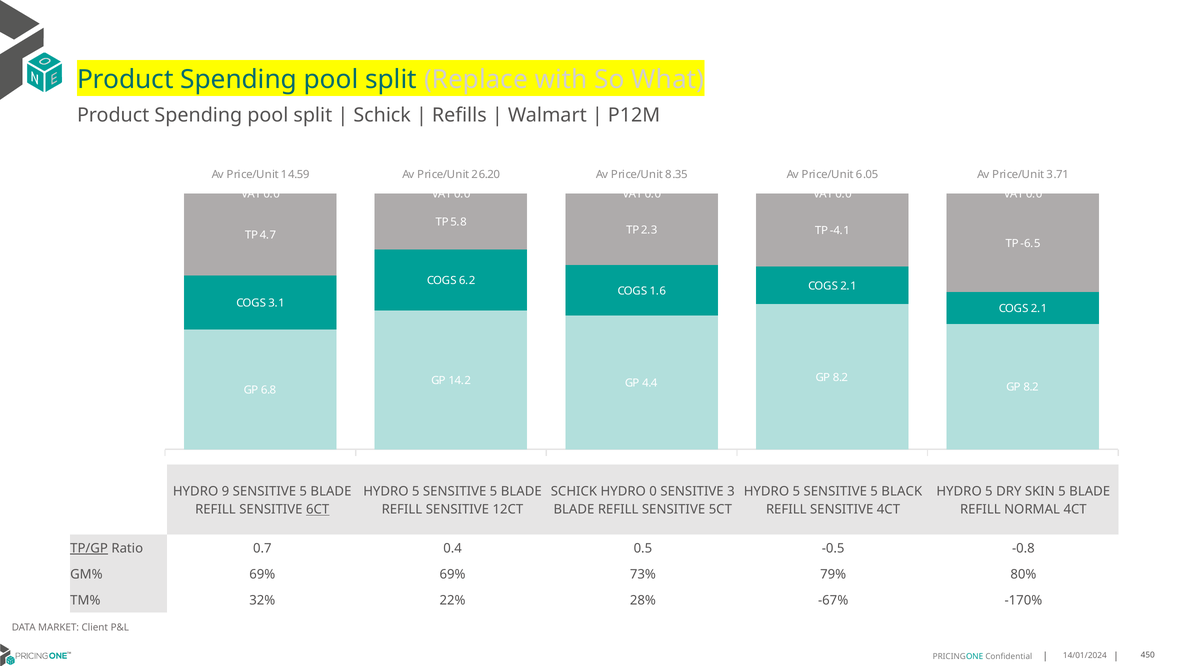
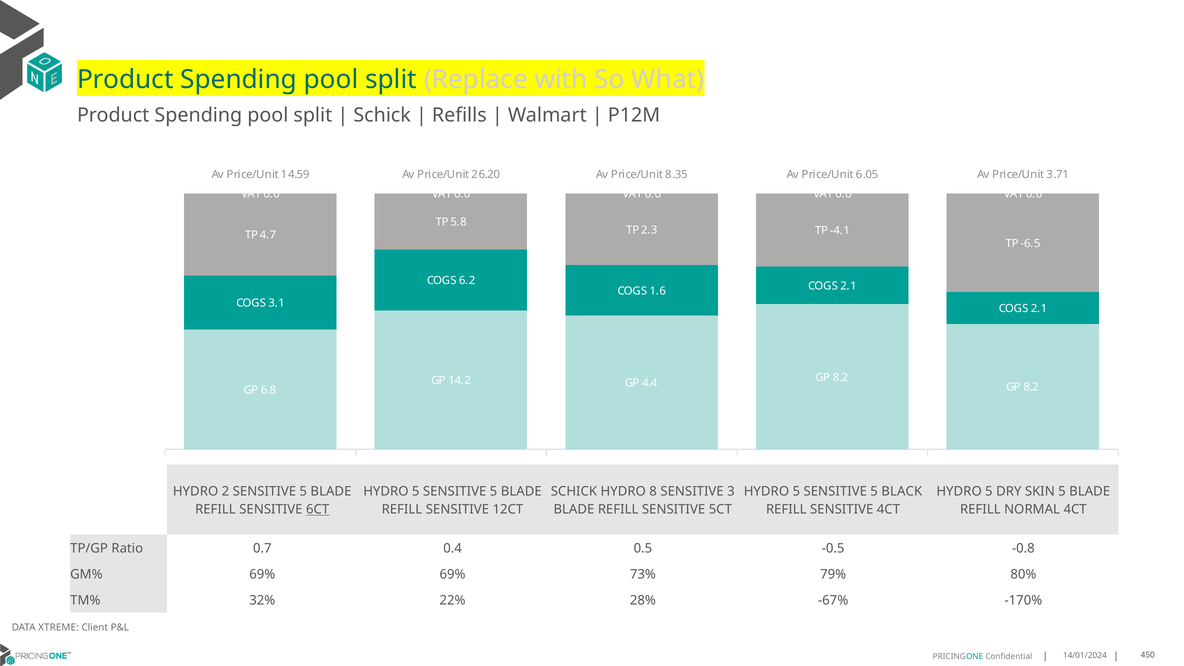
9: 9 -> 2
0: 0 -> 8
TP/GP underline: present -> none
MARKET: MARKET -> XTREME
